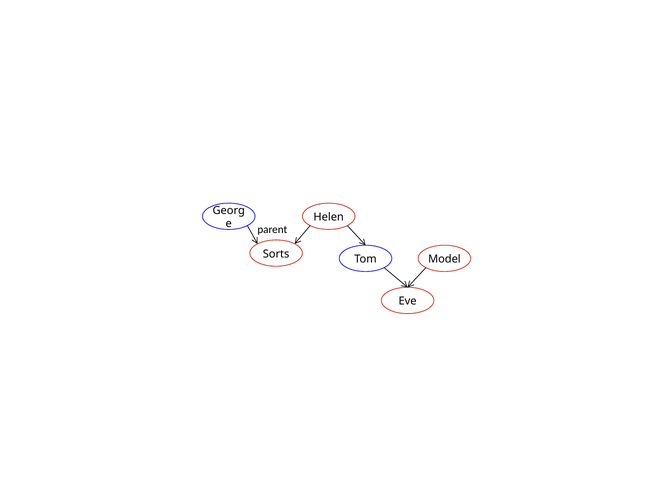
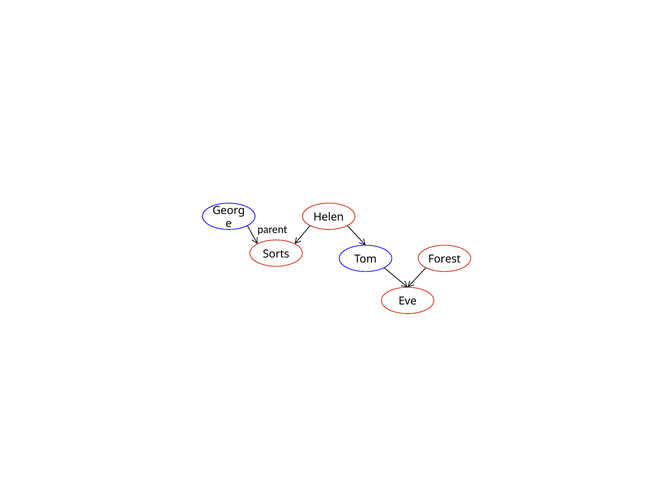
Model: Model -> Forest
